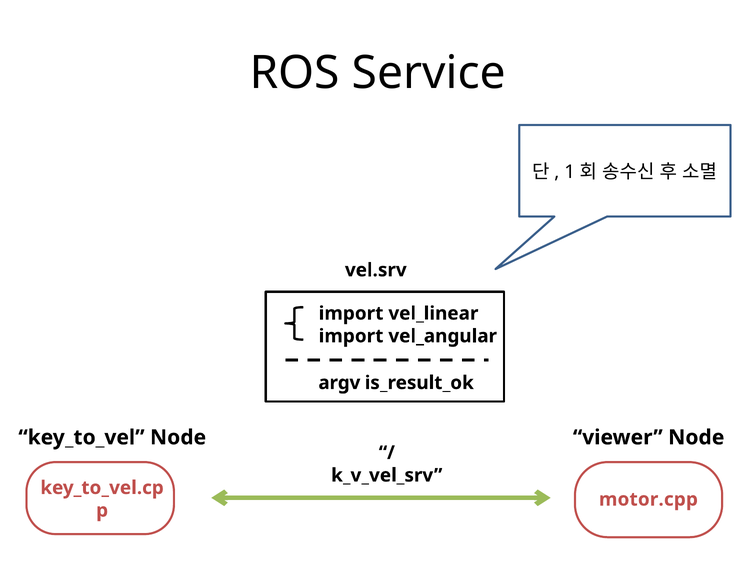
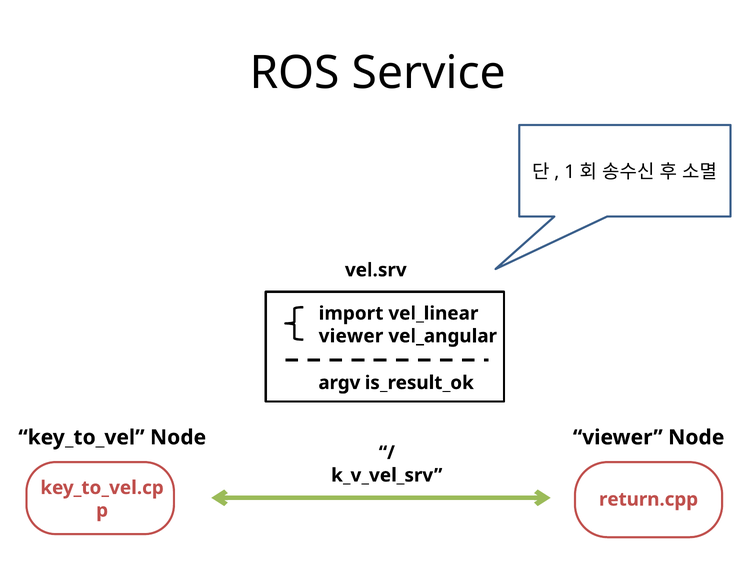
import at (351, 336): import -> viewer
motor.cpp: motor.cpp -> return.cpp
